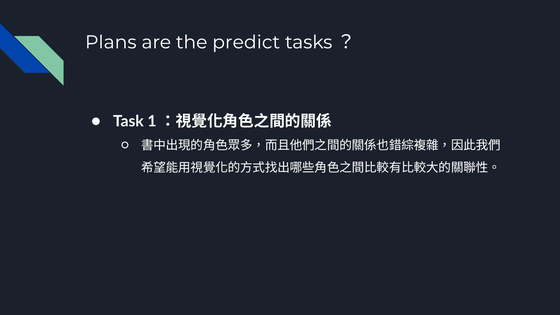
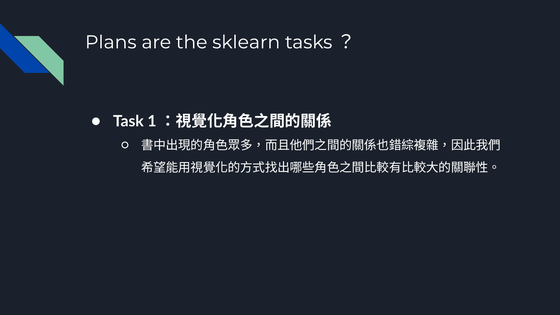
predict: predict -> sklearn
